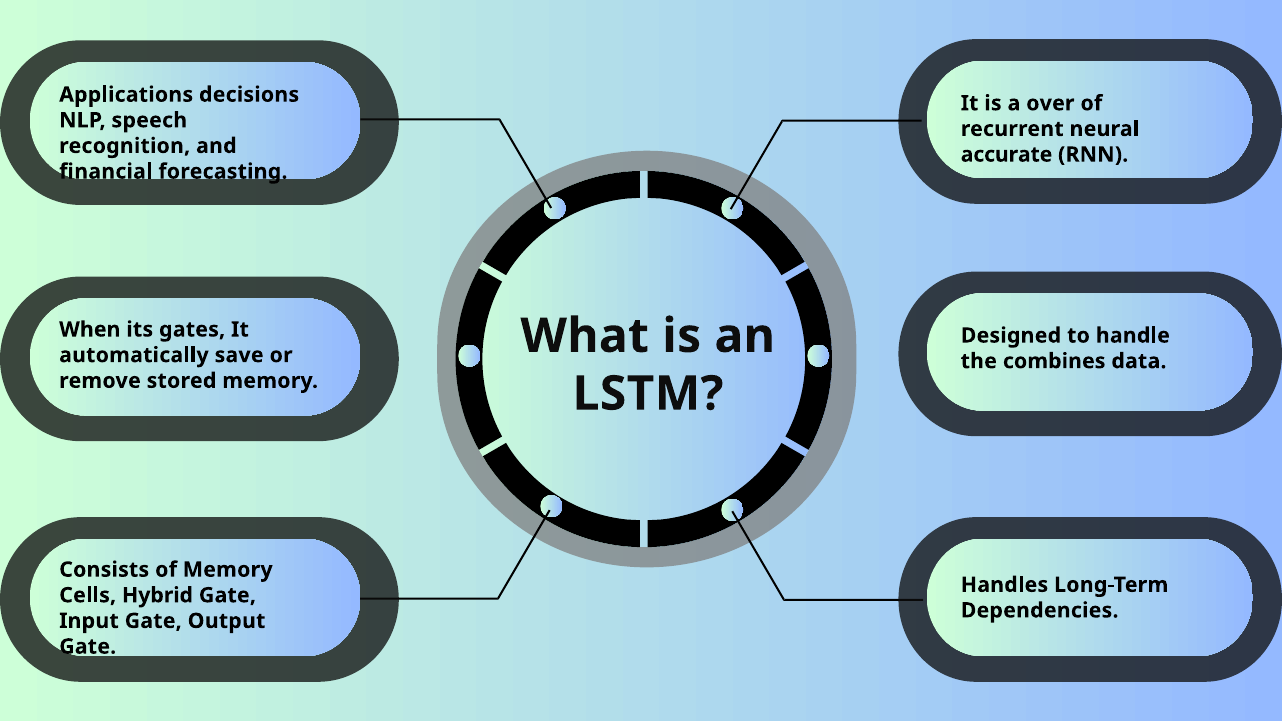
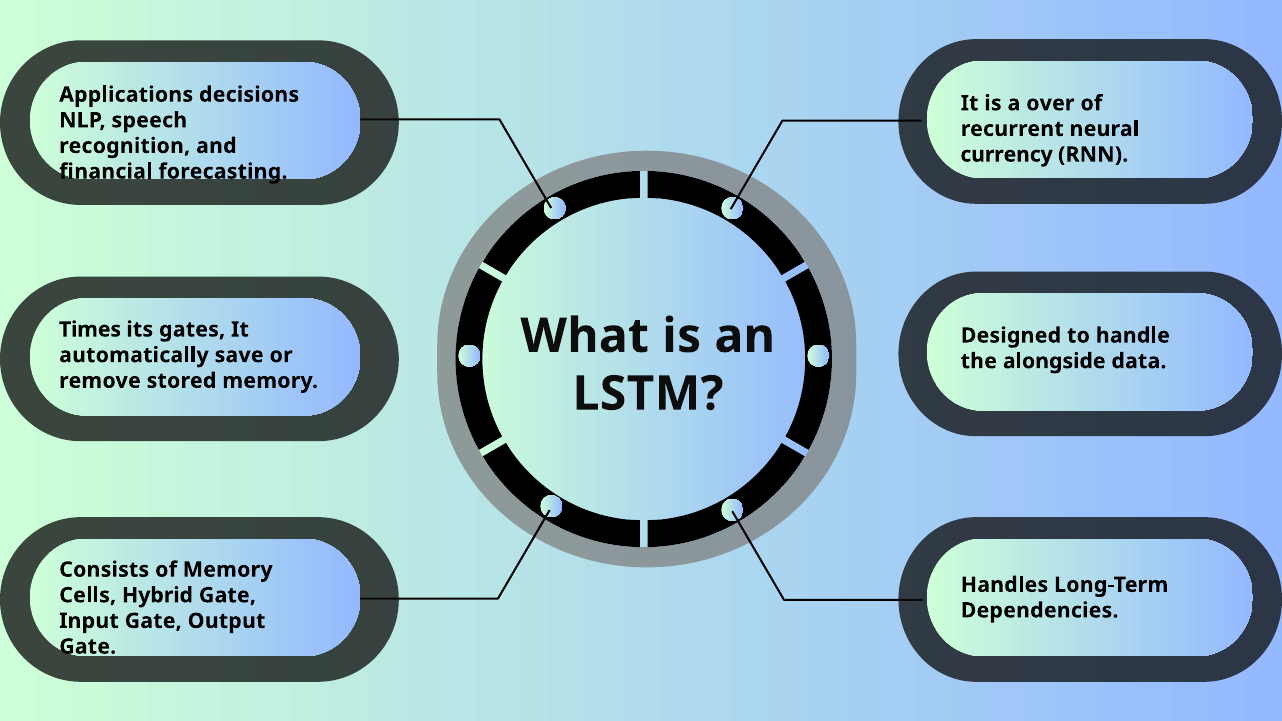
accurate: accurate -> currency
When: When -> Times
combines: combines -> alongside
